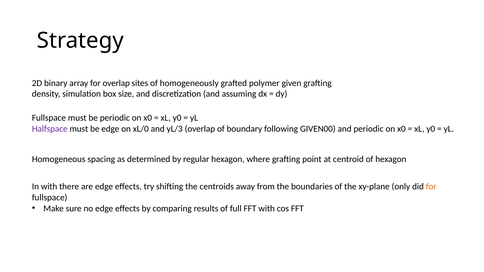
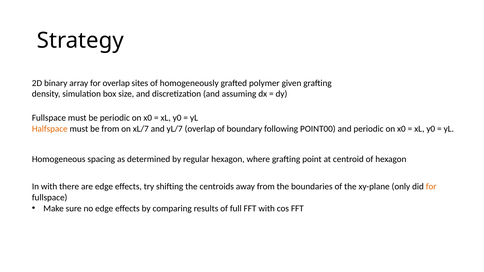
Halfspace colour: purple -> orange
be edge: edge -> from
xL/0: xL/0 -> xL/7
yL/3: yL/3 -> yL/7
GIVEN00: GIVEN00 -> POINT00
